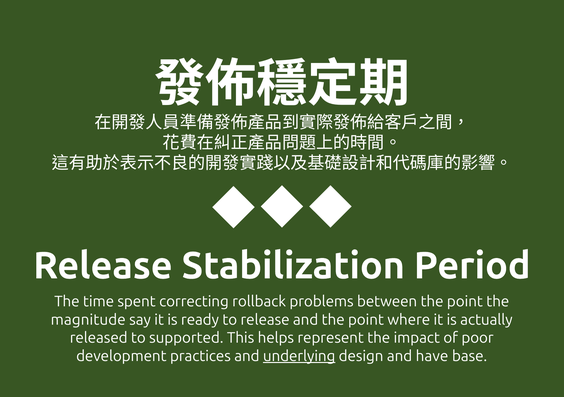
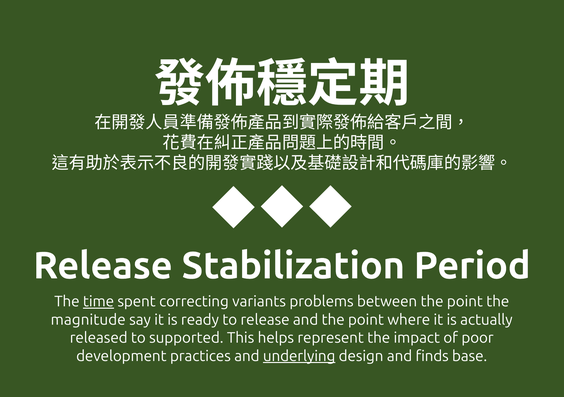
time underline: none -> present
rollback: rollback -> variants
have: have -> finds
